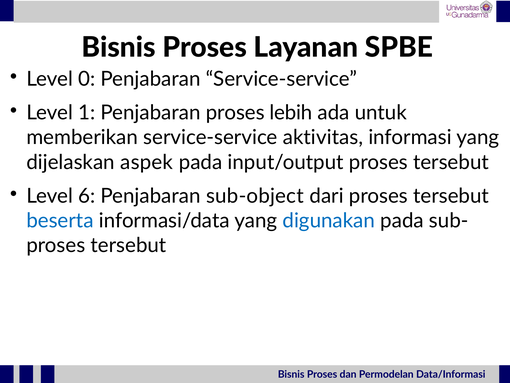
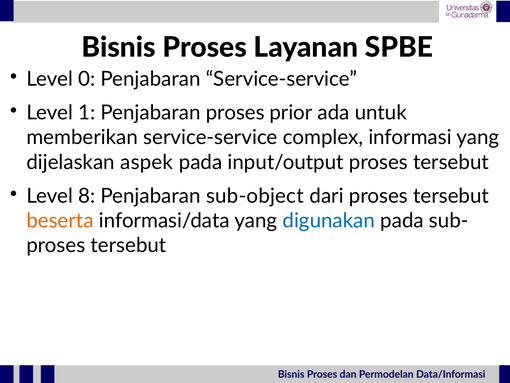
lebih: lebih -> prior
aktivitas: aktivitas -> complex
6: 6 -> 8
beserta colour: blue -> orange
